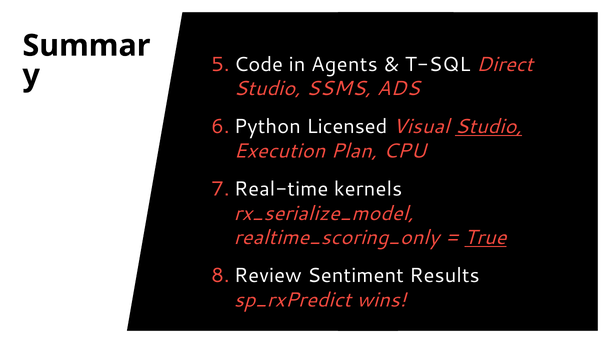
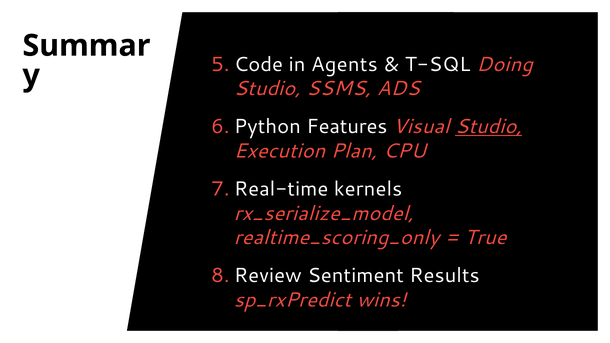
Direct: Direct -> Doing
Licensed: Licensed -> Features
True underline: present -> none
